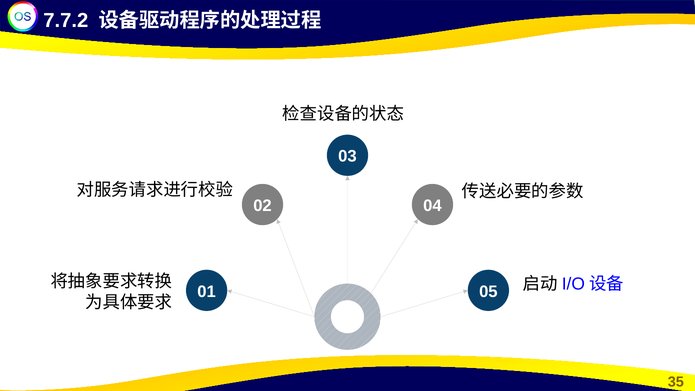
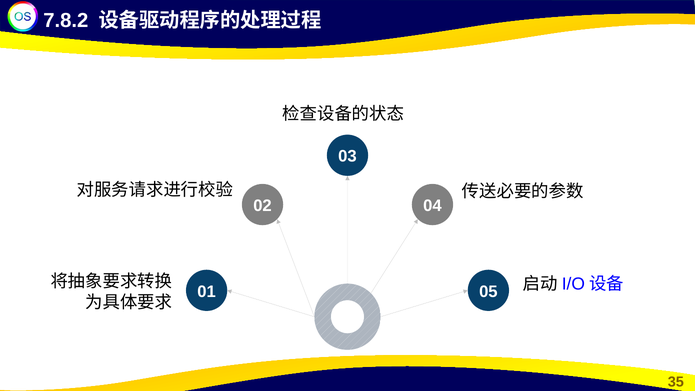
7.7.2: 7.7.2 -> 7.8.2
